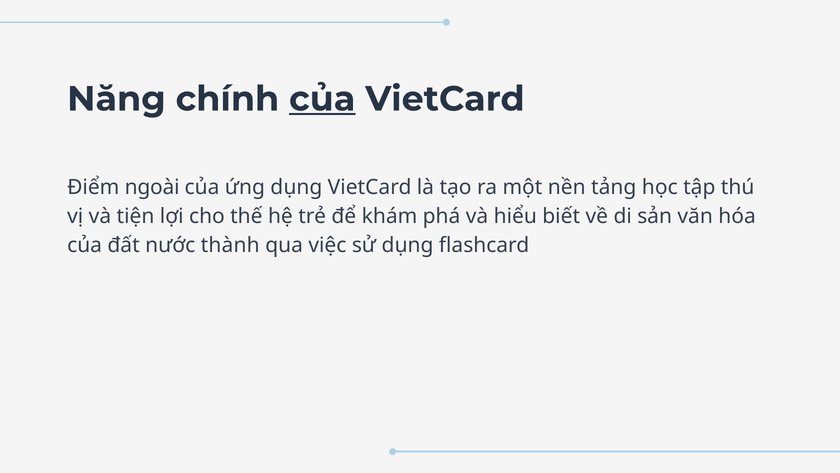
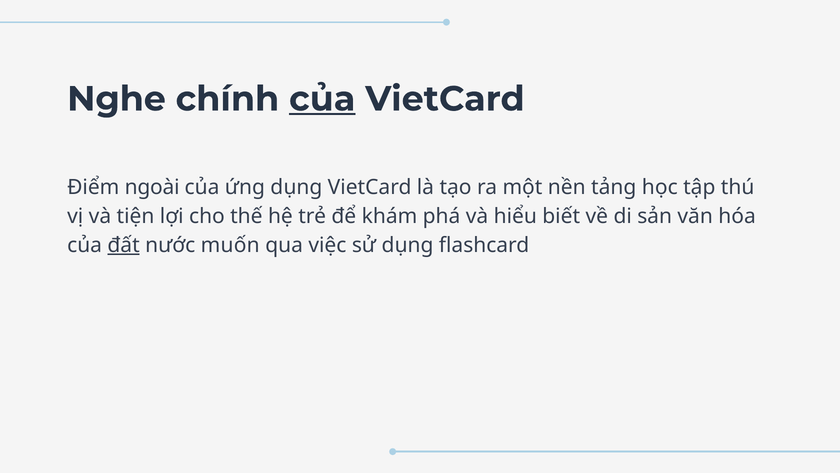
Năng: Năng -> Nghe
đất underline: none -> present
thành: thành -> muốn
